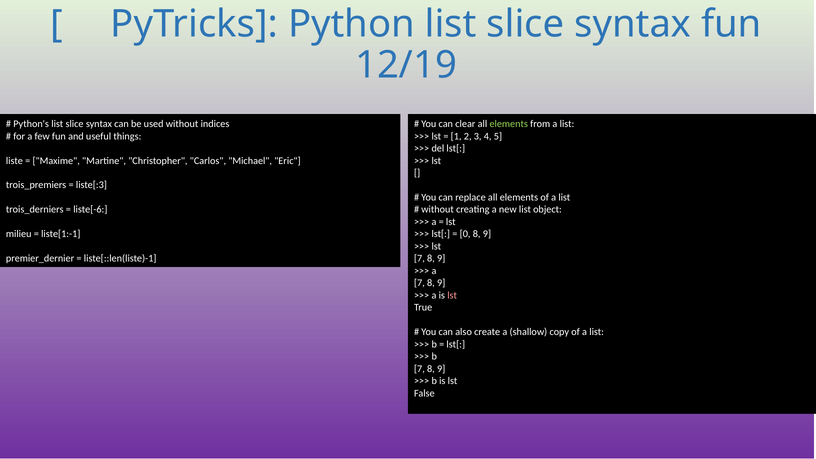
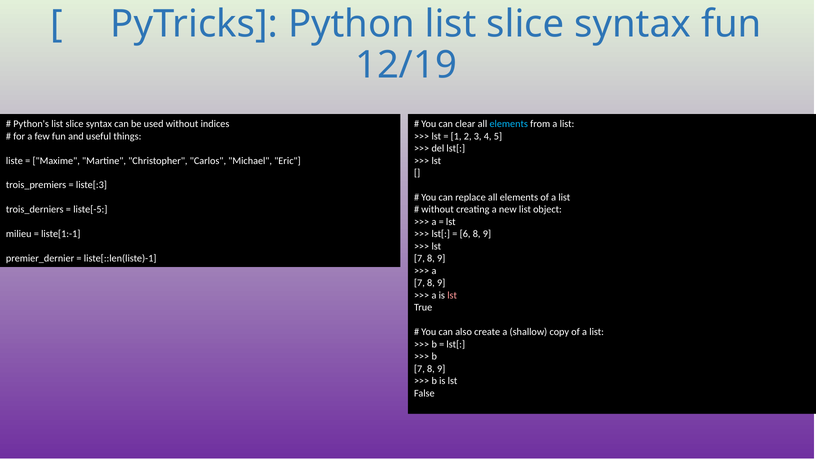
elements at (509, 124) colour: light green -> light blue
liste[-6: liste[-6 -> liste[-5
0: 0 -> 6
